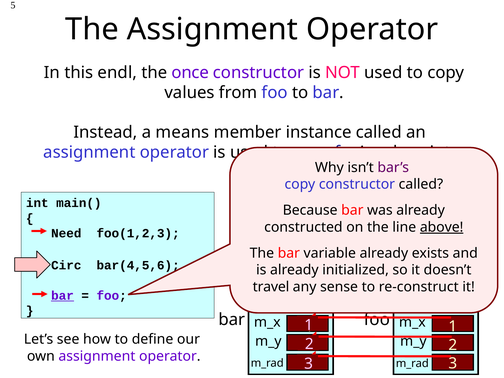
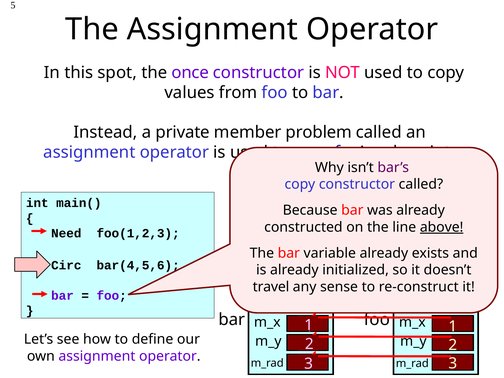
endl: endl -> spot
means: means -> private
instance: instance -> problem
bar at (62, 296) underline: present -> none
